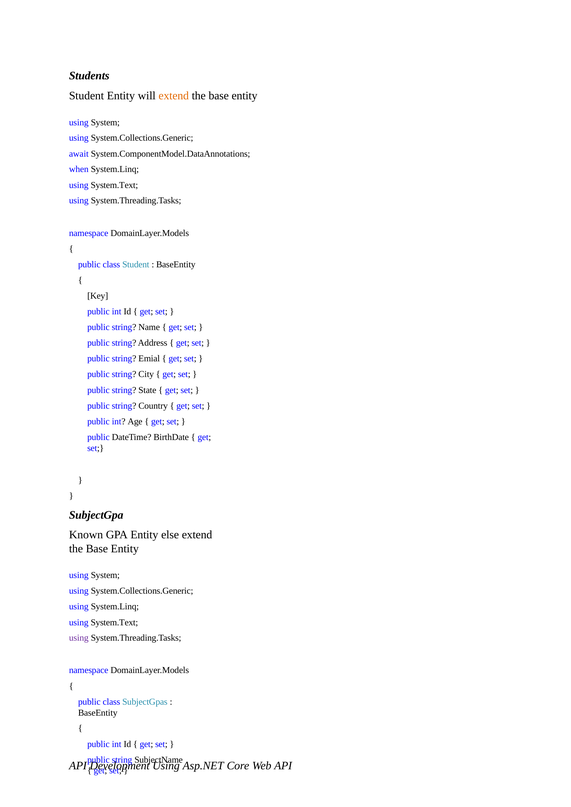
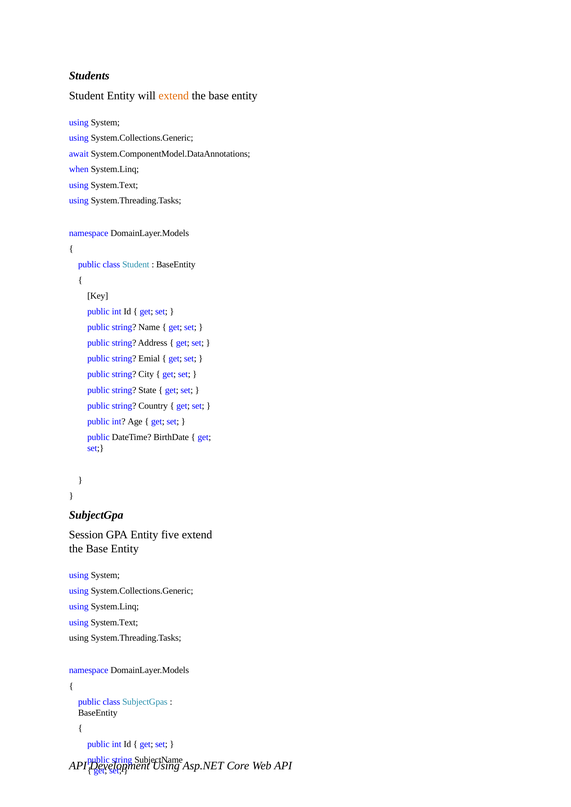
Known: Known -> Session
else: else -> five
using at (79, 638) colour: purple -> black
